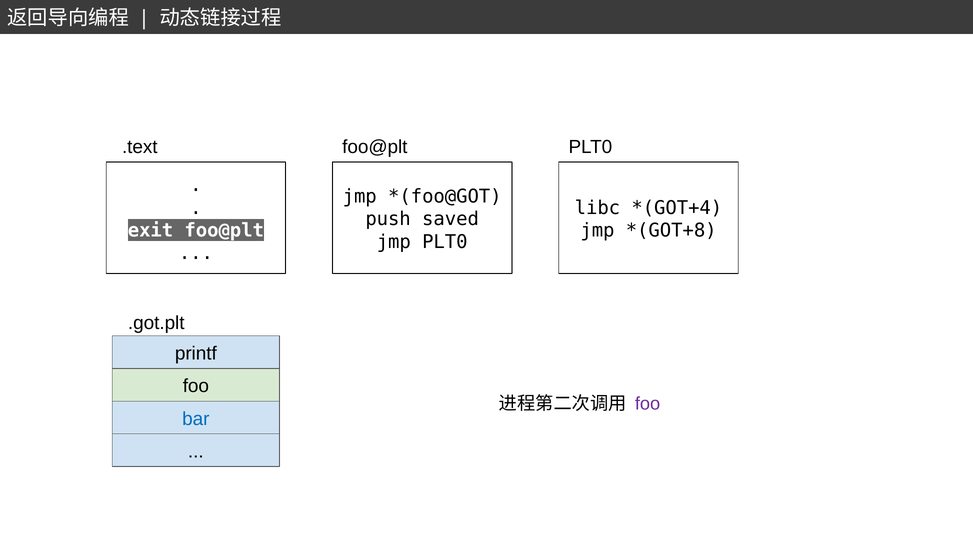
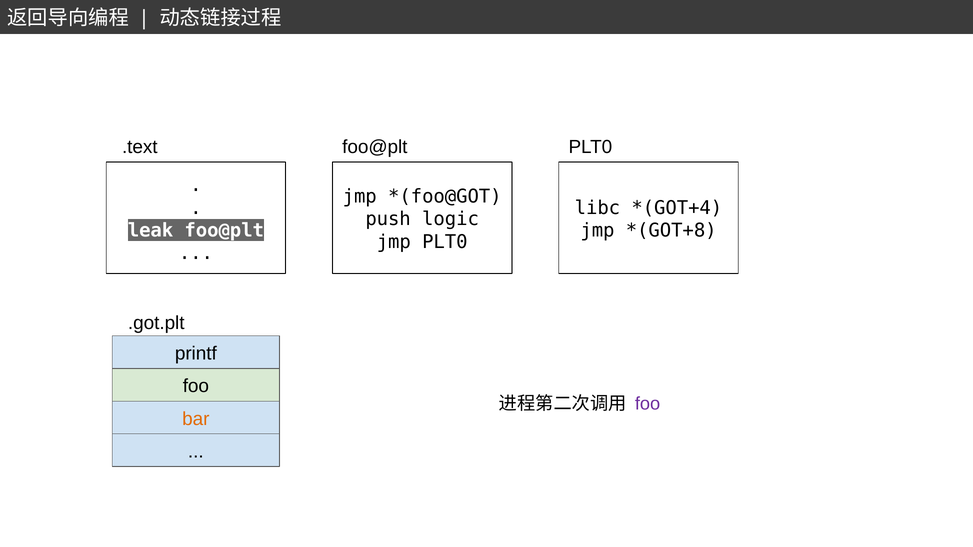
saved: saved -> logic
exit: exit -> leak
bar colour: blue -> orange
